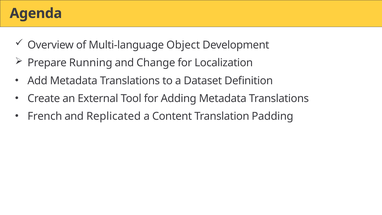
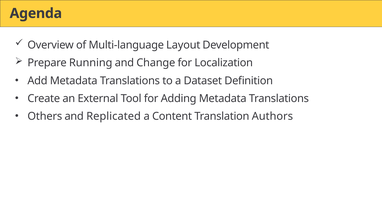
Object: Object -> Layout
French: French -> Others
Padding: Padding -> Authors
